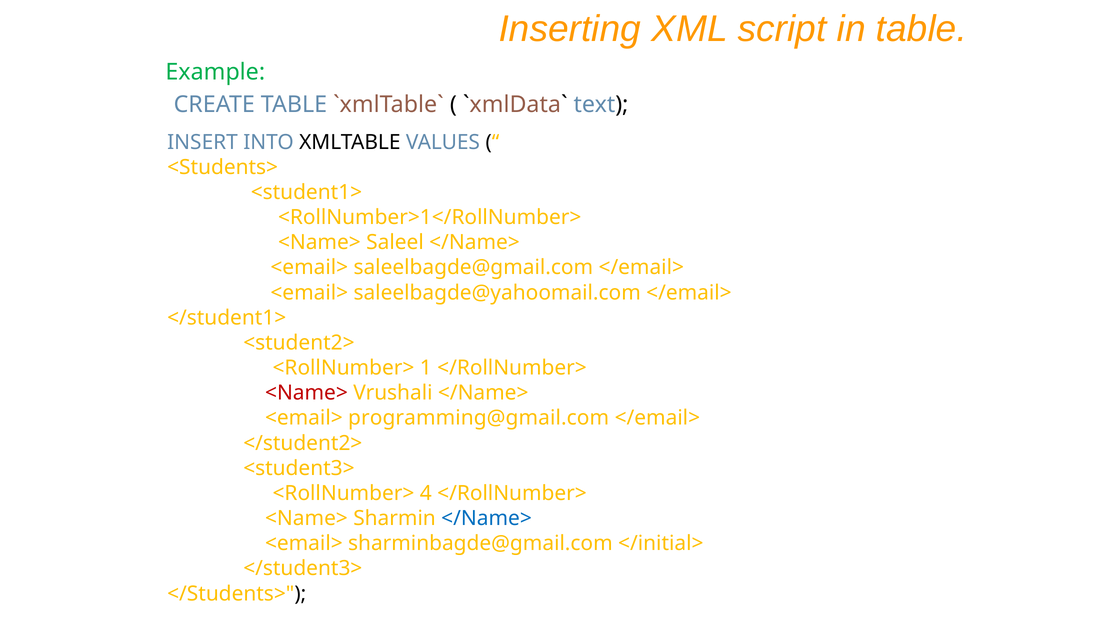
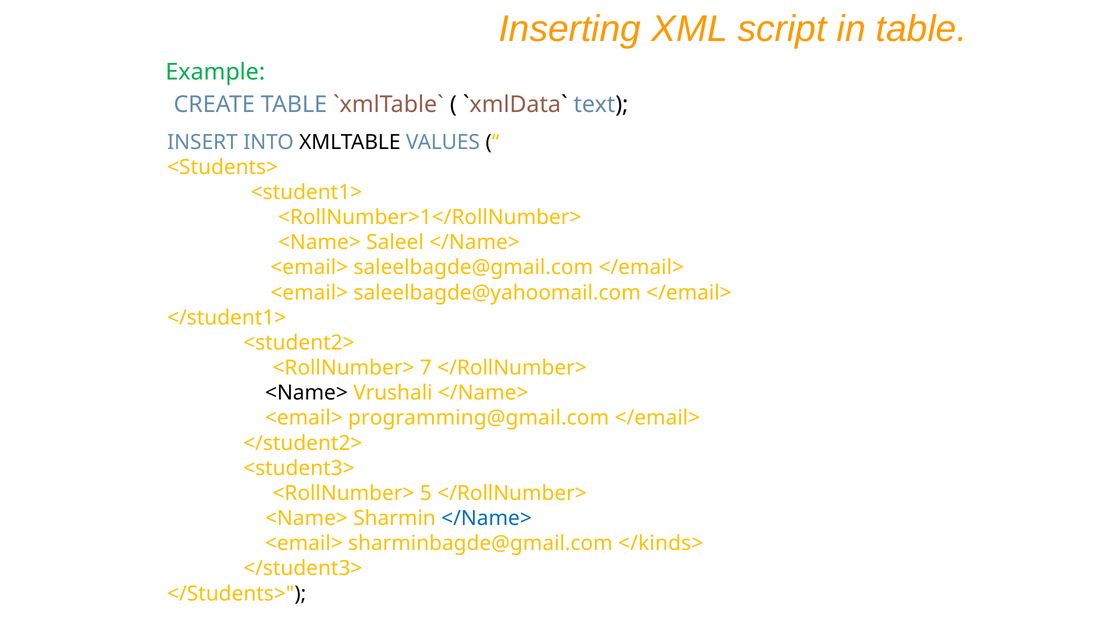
1: 1 -> 7
<Name> at (306, 393) colour: red -> black
4: 4 -> 5
</initial>: </initial> -> </kinds>
